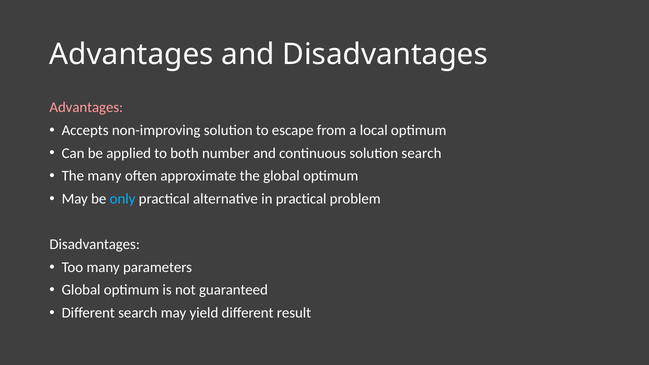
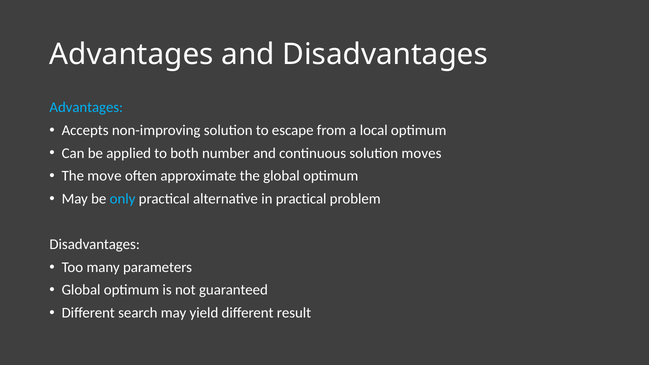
Advantages at (86, 108) colour: pink -> light blue
solution search: search -> moves
The many: many -> move
